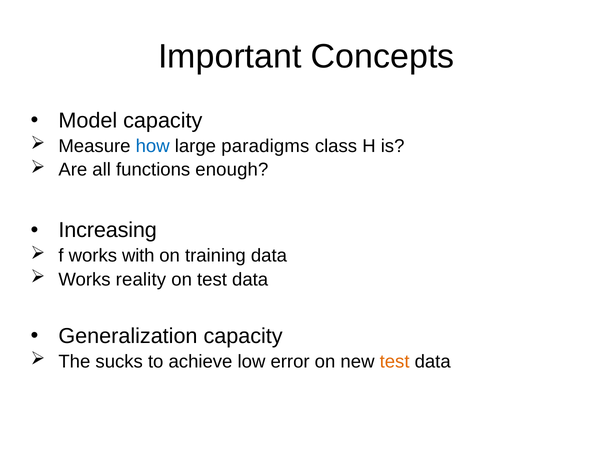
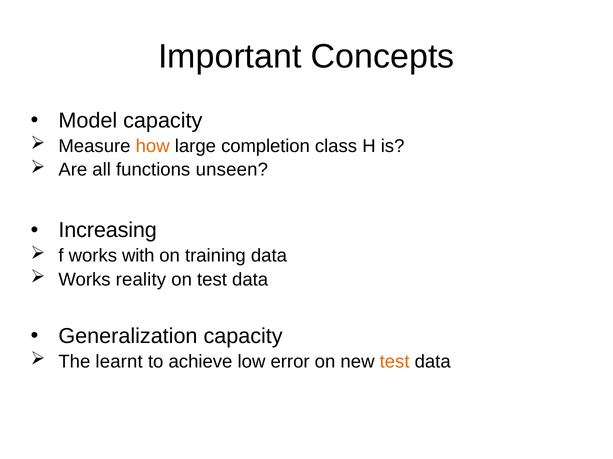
how colour: blue -> orange
paradigms: paradigms -> completion
enough: enough -> unseen
sucks: sucks -> learnt
